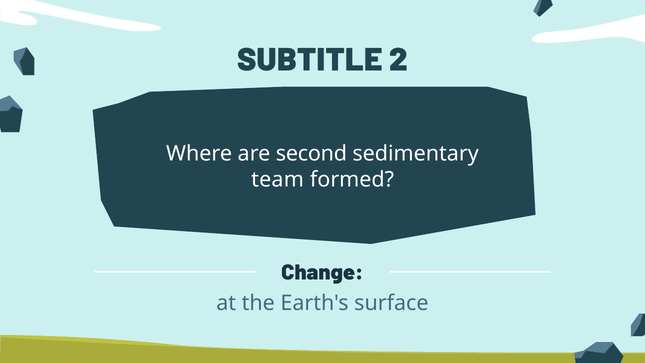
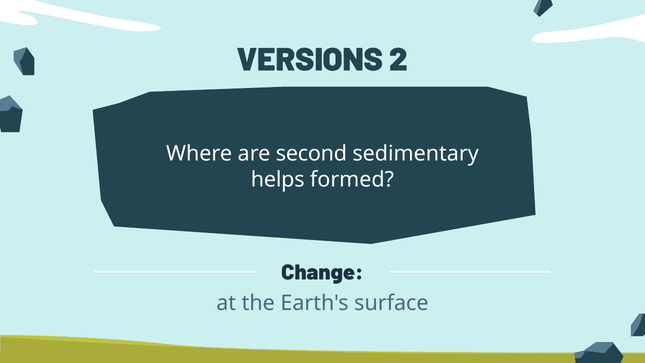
SUBTITLE: SUBTITLE -> VERSIONS
team: team -> helps
